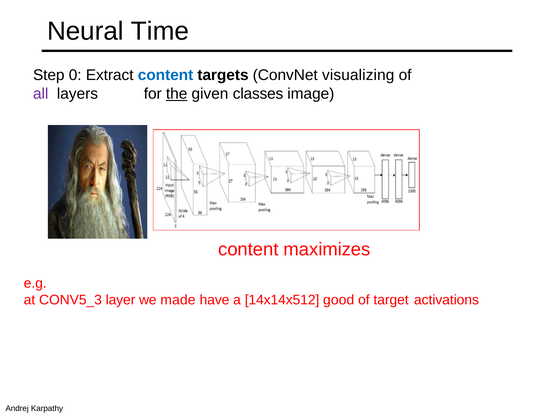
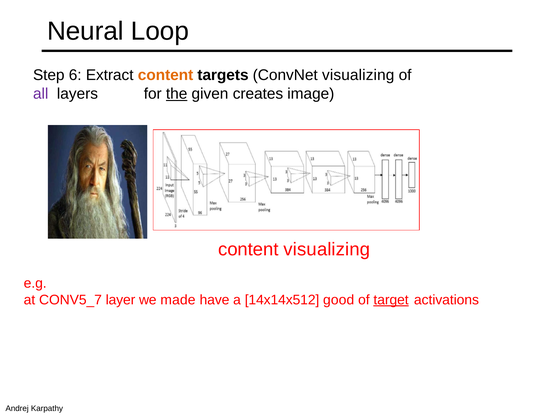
Time: Time -> Loop
0: 0 -> 6
content at (166, 75) colour: blue -> orange
classes: classes -> creates
content maximizes: maximizes -> visualizing
CONV5_3: CONV5_3 -> CONV5_7
target underline: none -> present
